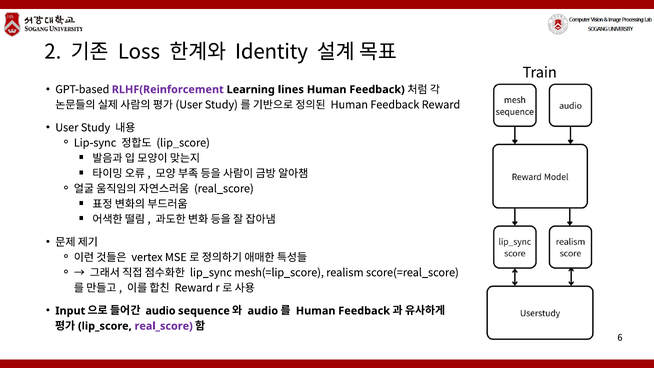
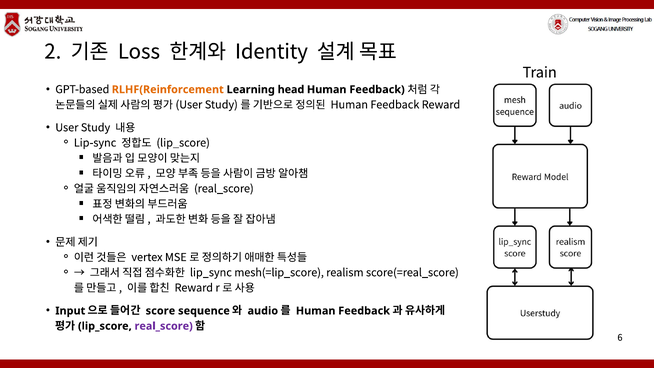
RLHF(Reinforcement colour: purple -> orange
lines: lines -> head
audio at (161, 311): audio -> score
